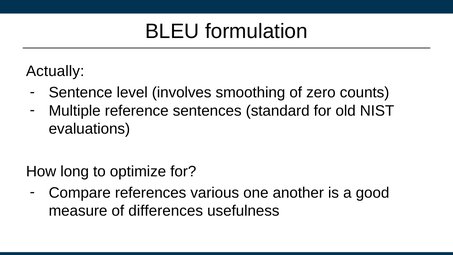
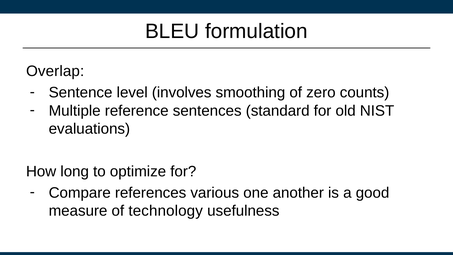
Actually: Actually -> Overlap
differences: differences -> technology
